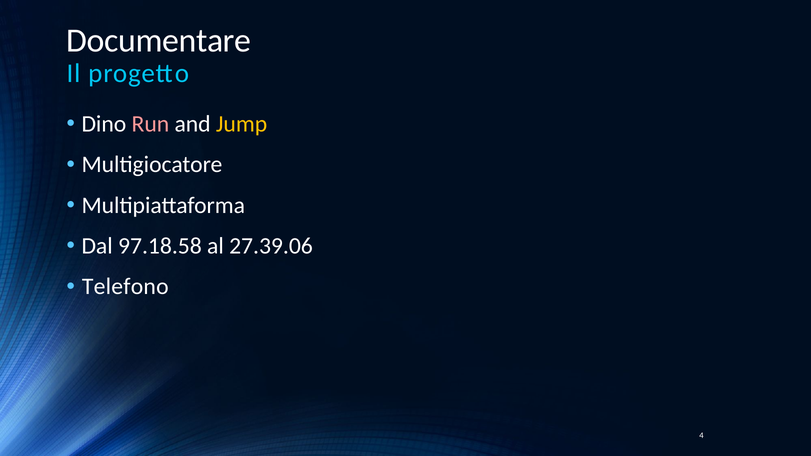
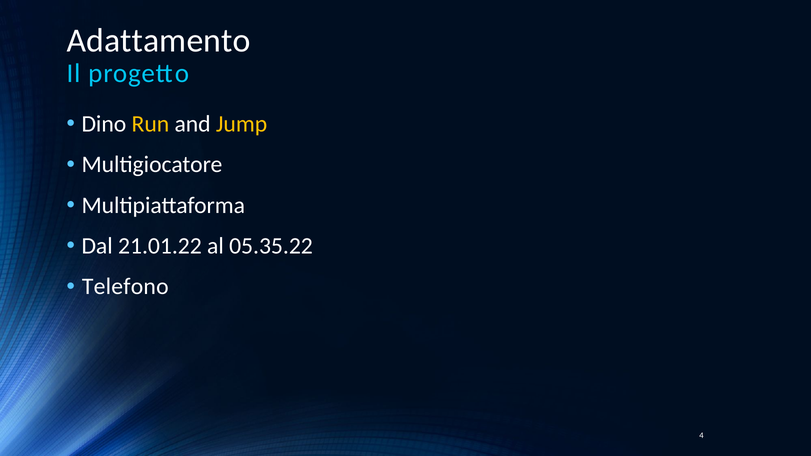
Documentare: Documentare -> Adattamento
Run colour: pink -> yellow
97.18.58: 97.18.58 -> 21.01.22
27.39.06: 27.39.06 -> 05.35.22
